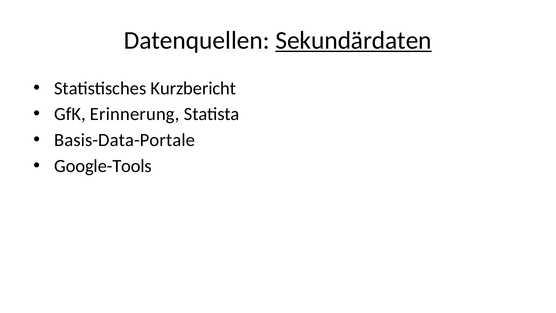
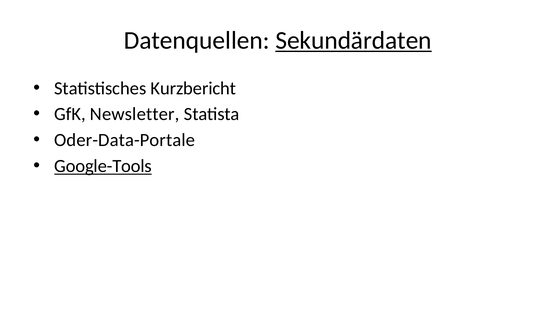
Erinnerung: Erinnerung -> Newsletter
Basis-Data-Portale: Basis-Data-Portale -> Oder-Data-Portale
Google-Tools underline: none -> present
